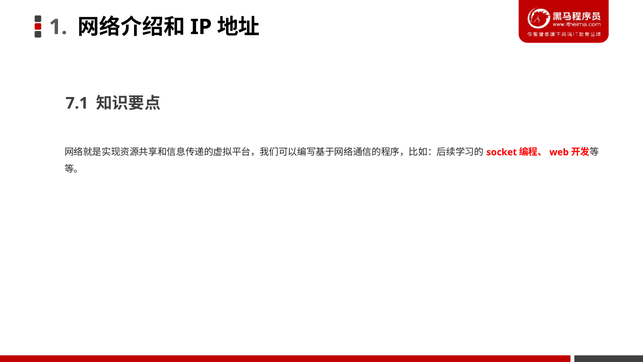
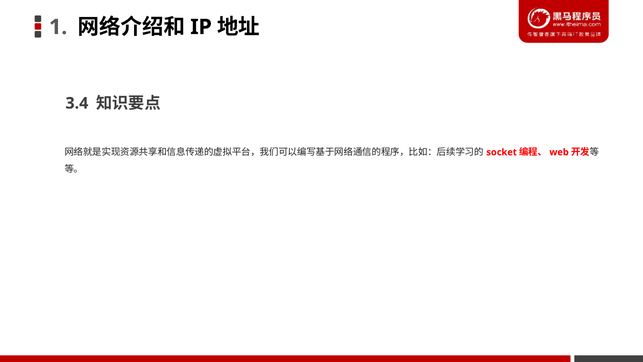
7.1: 7.1 -> 3.4
